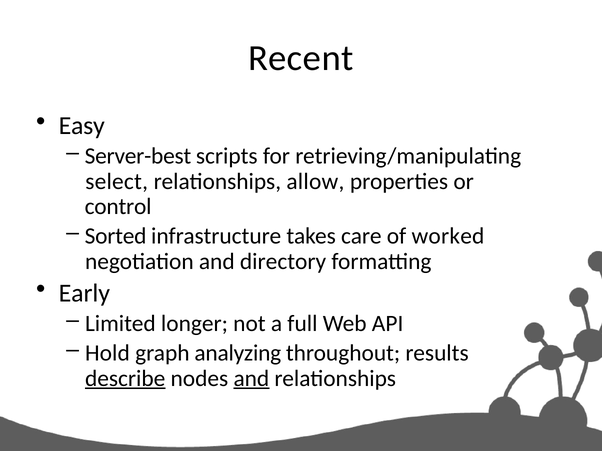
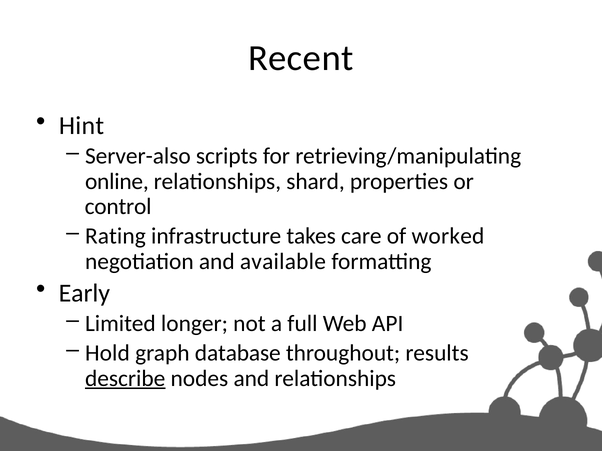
Easy: Easy -> Hint
Server-best: Server-best -> Server-also
select: select -> online
allow: allow -> shard
Sorted: Sorted -> Rating
directory: directory -> available
analyzing: analyzing -> database
and at (251, 379) underline: present -> none
